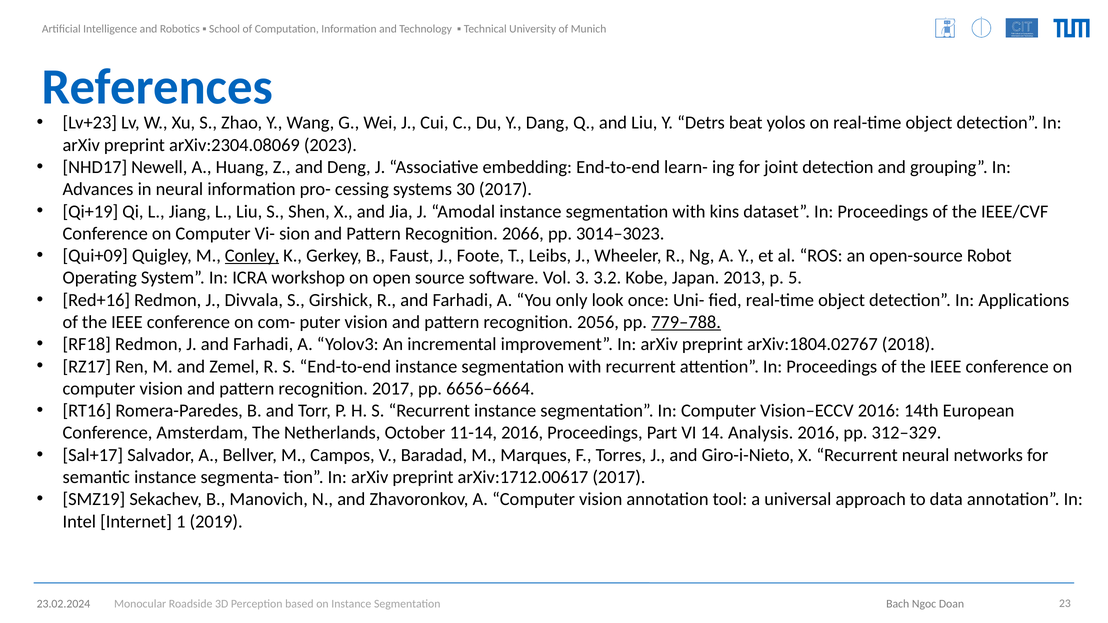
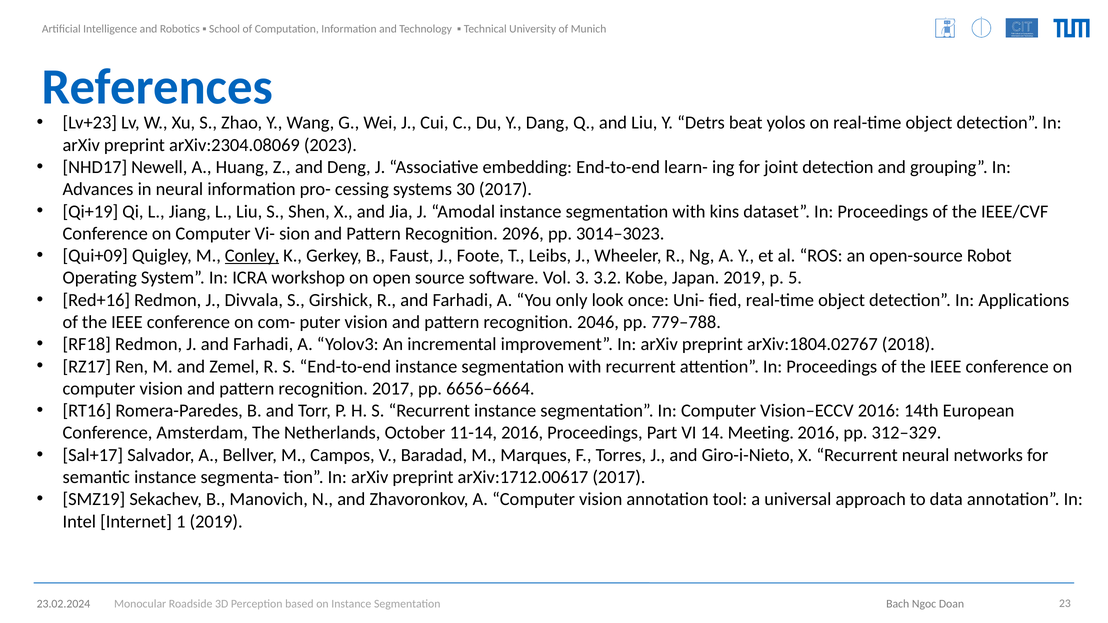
2066: 2066 -> 2096
Japan 2013: 2013 -> 2019
2056: 2056 -> 2046
779–788 underline: present -> none
14 Analysis: Analysis -> Meeting
